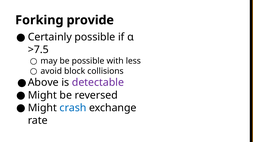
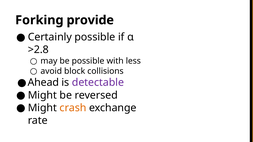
>7.5: >7.5 -> >2.8
Above: Above -> Ahead
crash colour: blue -> orange
